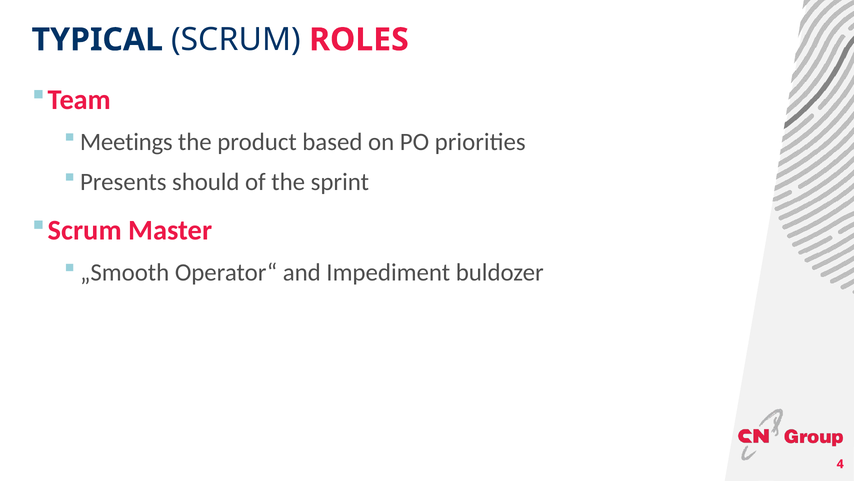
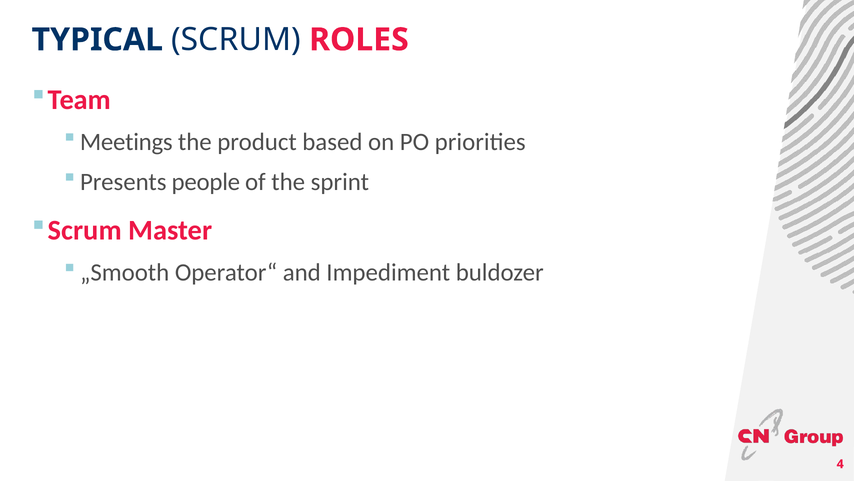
should: should -> people
